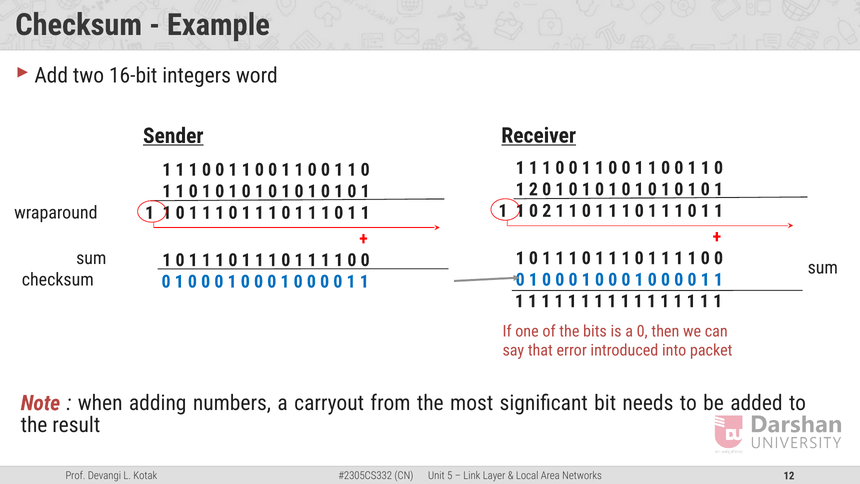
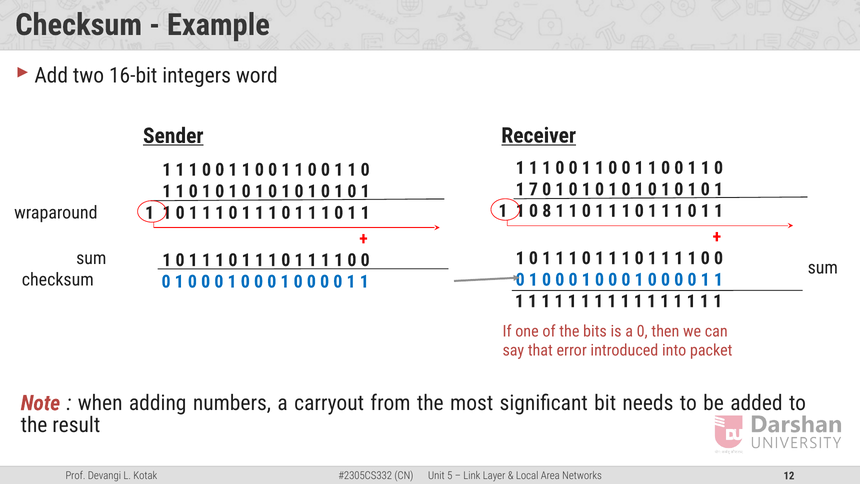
1 2: 2 -> 7
0 2: 2 -> 8
